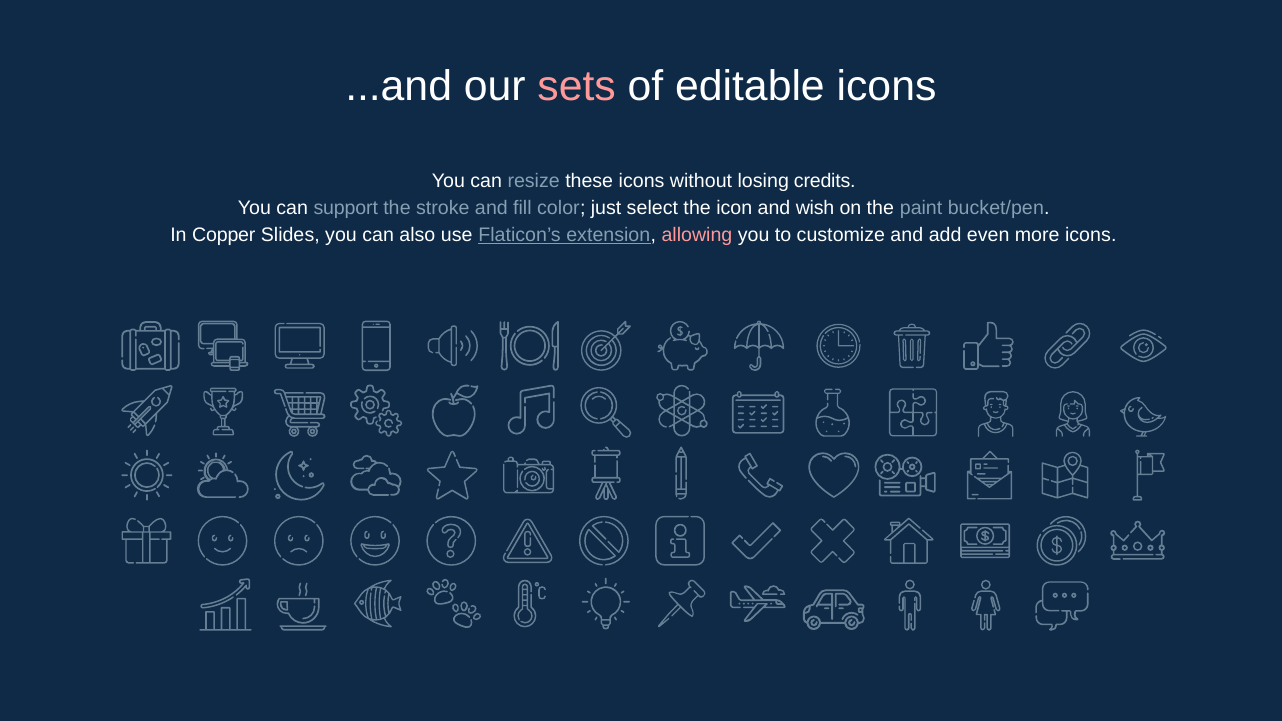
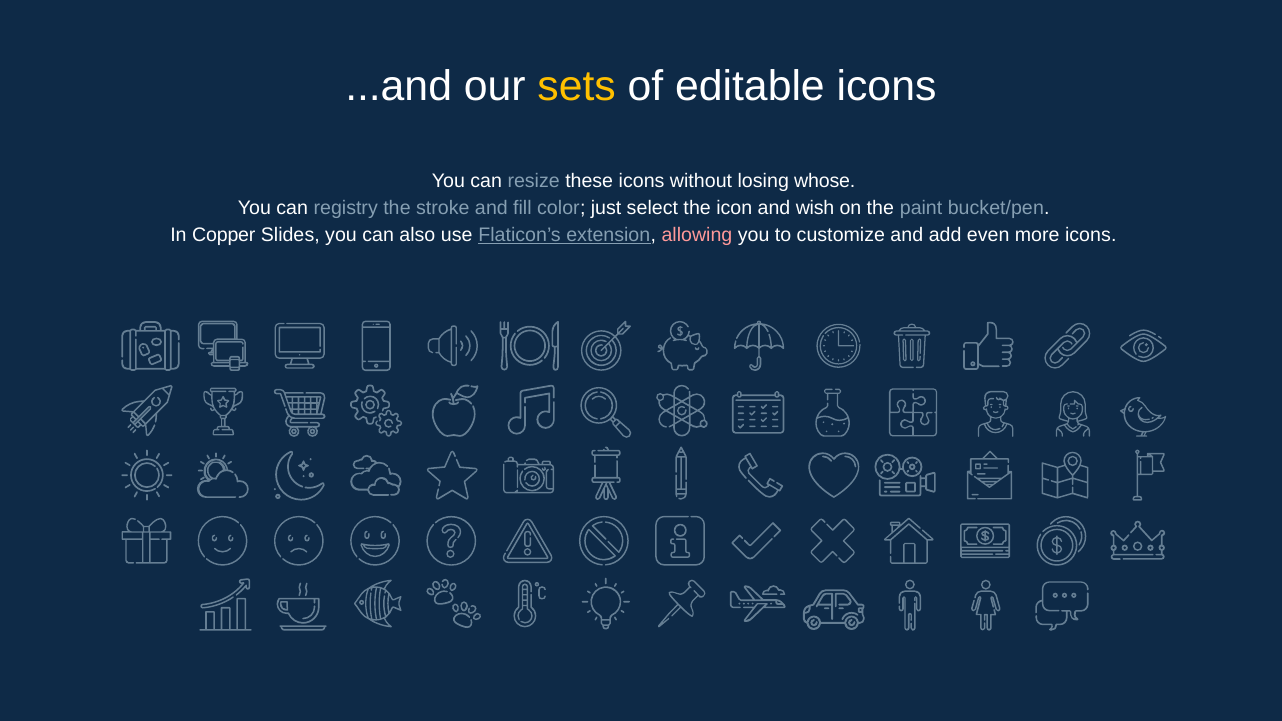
sets colour: pink -> yellow
credits: credits -> whose
support: support -> registry
